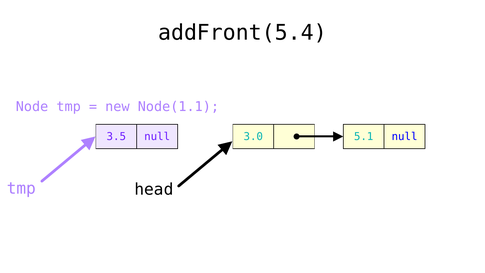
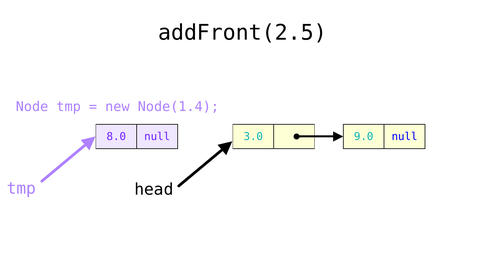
addFront(5.4: addFront(5.4 -> addFront(2.5
Node(1.1: Node(1.1 -> Node(1.4
3.5: 3.5 -> 8.0
5.1: 5.1 -> 9.0
